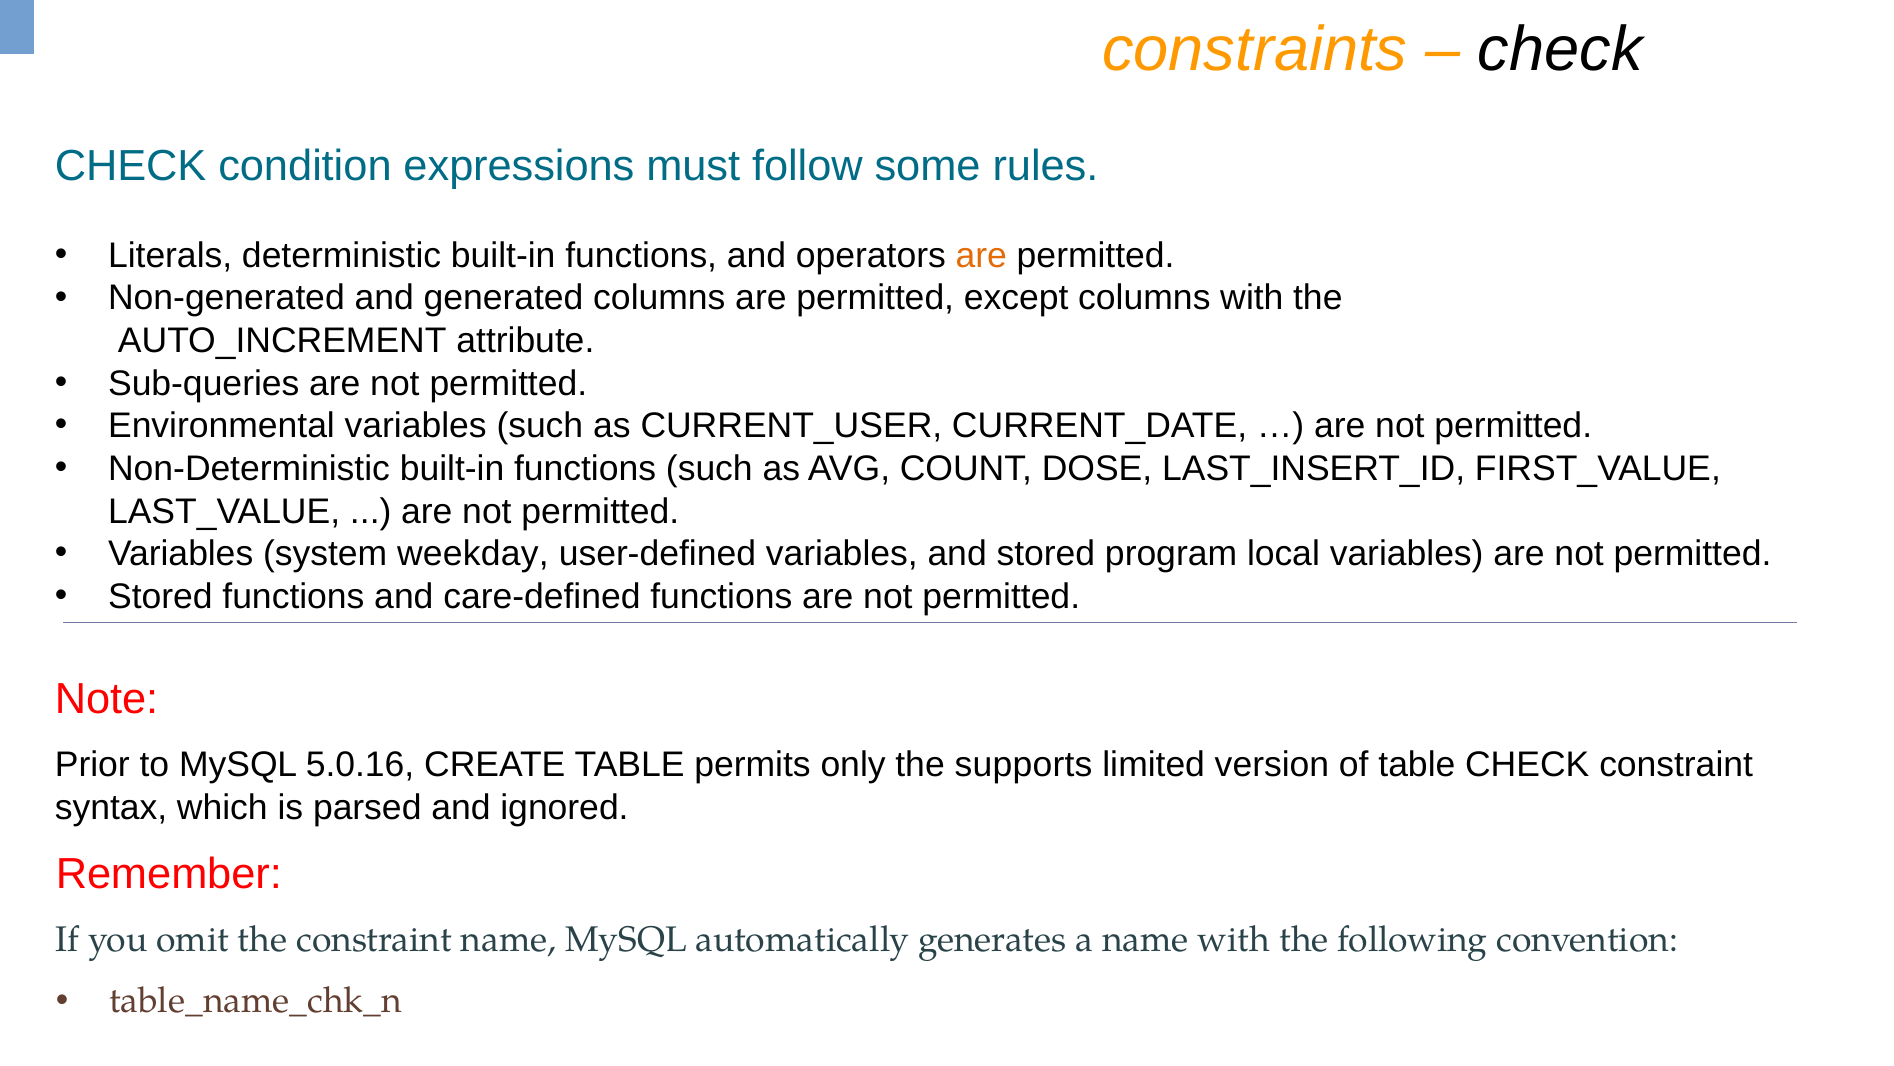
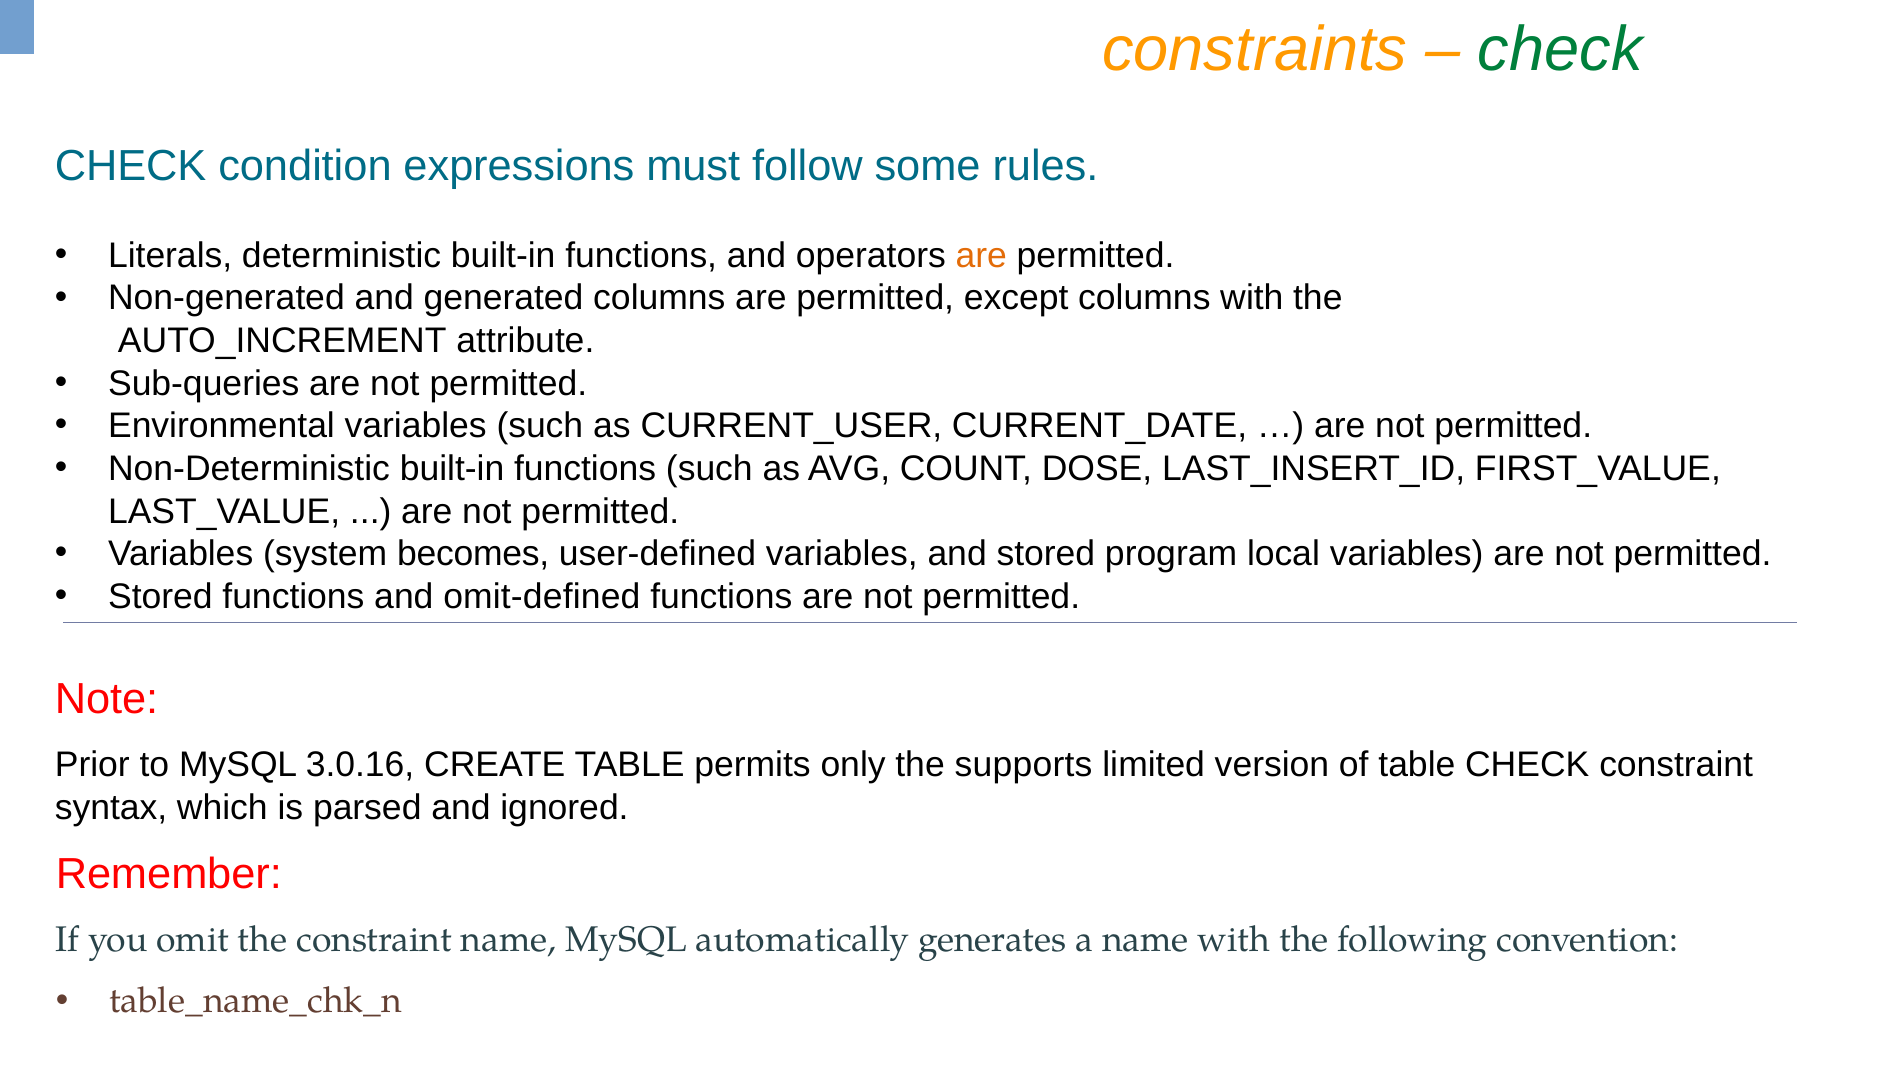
check at (1560, 49) colour: black -> green
weekday: weekday -> becomes
care-defined: care-defined -> omit-defined
5.0.16: 5.0.16 -> 3.0.16
